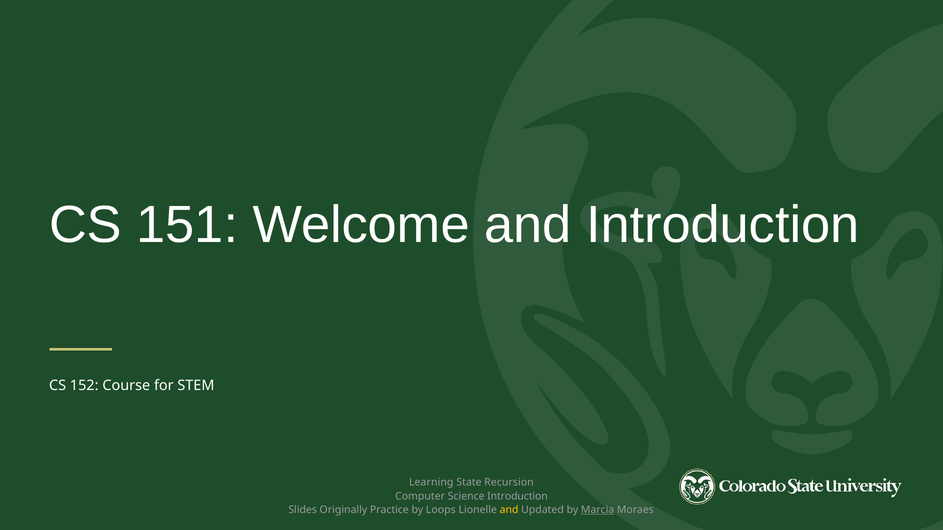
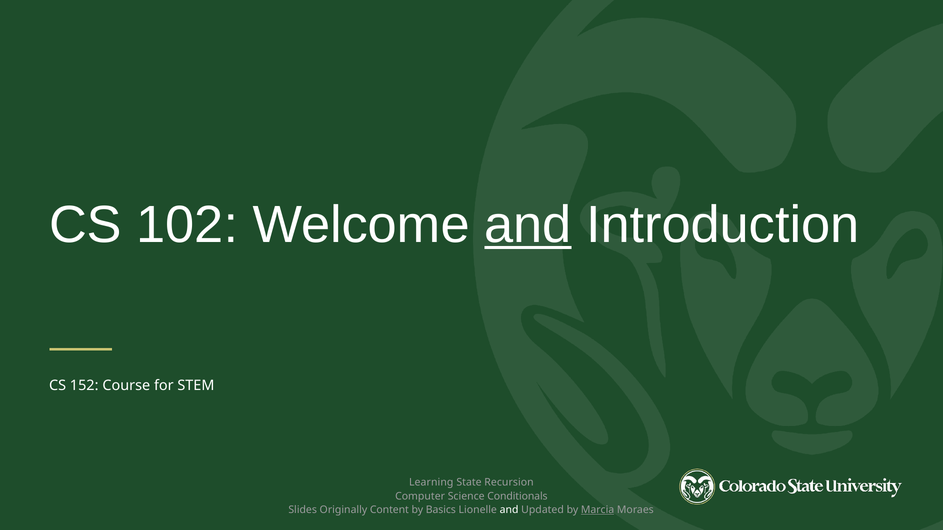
151: 151 -> 102
and at (528, 225) underline: none -> present
Science Introduction: Introduction -> Conditionals
Practice: Practice -> Content
Loops: Loops -> Basics
and at (509, 510) colour: yellow -> white
